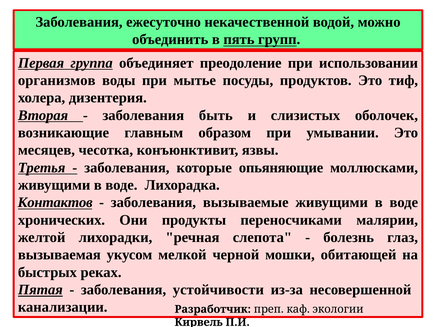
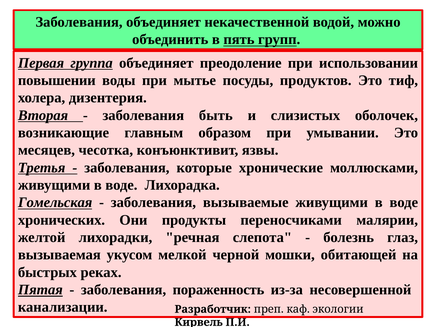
Заболевания ежесуточно: ежесуточно -> объединяет
организмов: организмов -> повышении
опьяняющие: опьяняющие -> хронические
Контактов: Контактов -> Гомельская
устойчивости: устойчивости -> пораженность
